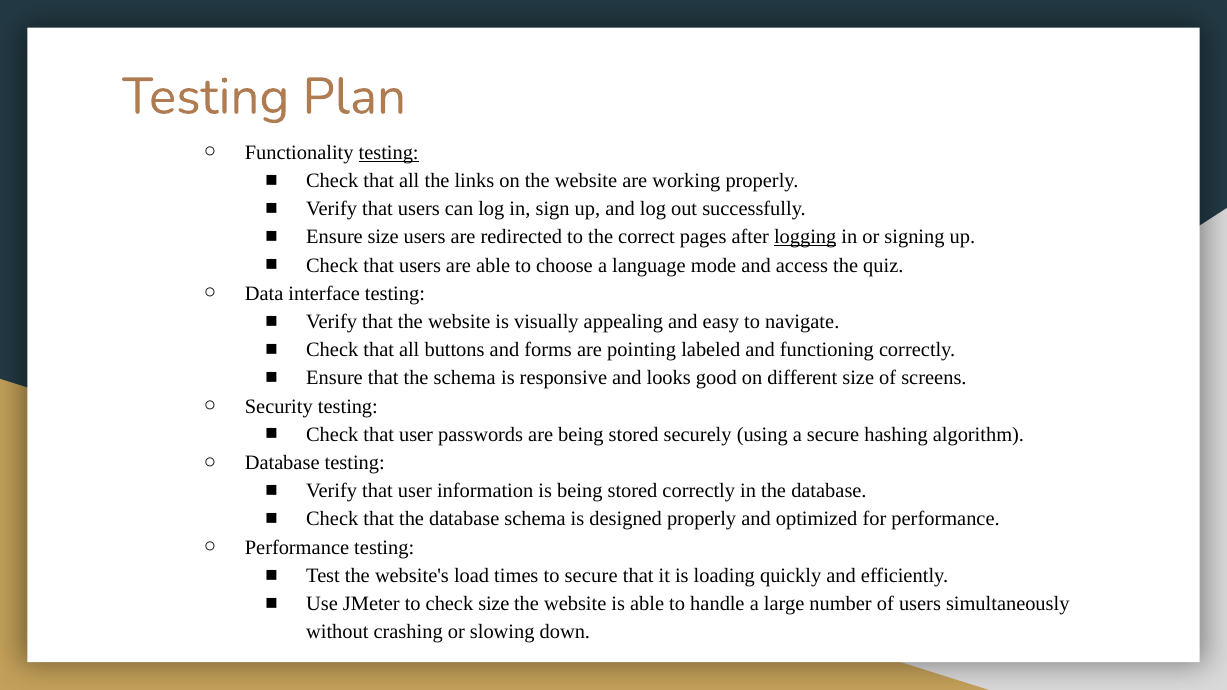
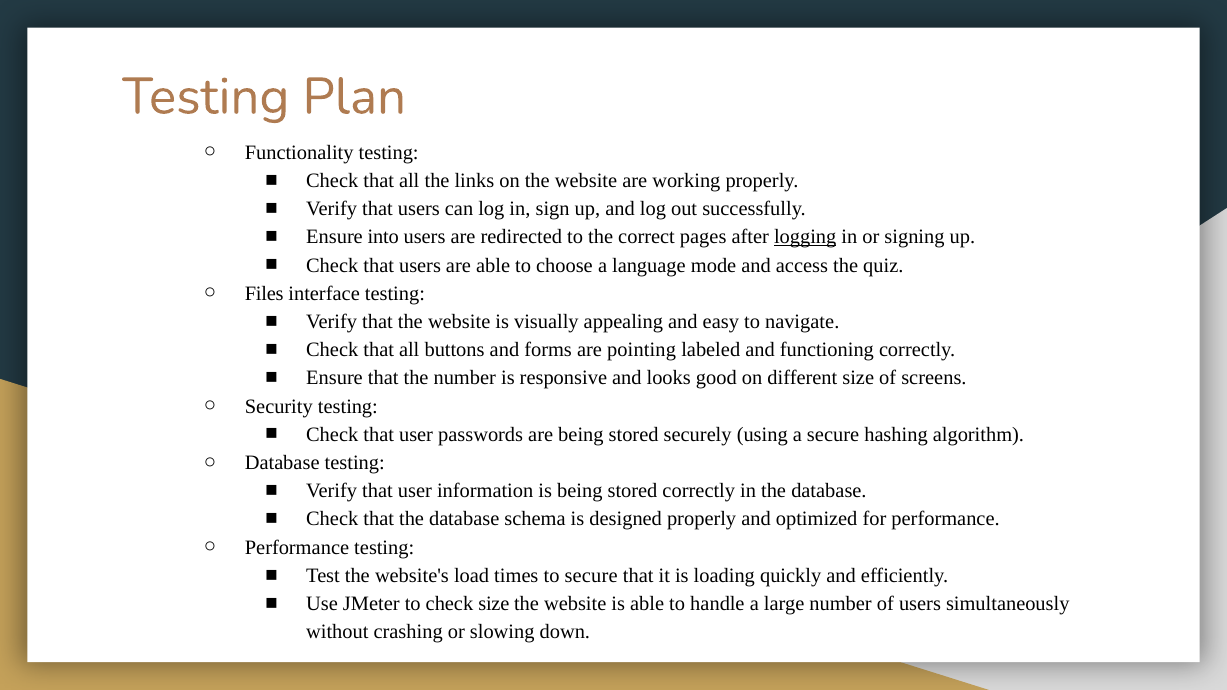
testing at (389, 153) underline: present -> none
Ensure size: size -> into
Data: Data -> Files
the schema: schema -> number
